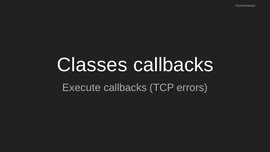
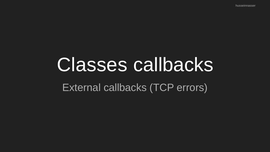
Execute: Execute -> External
